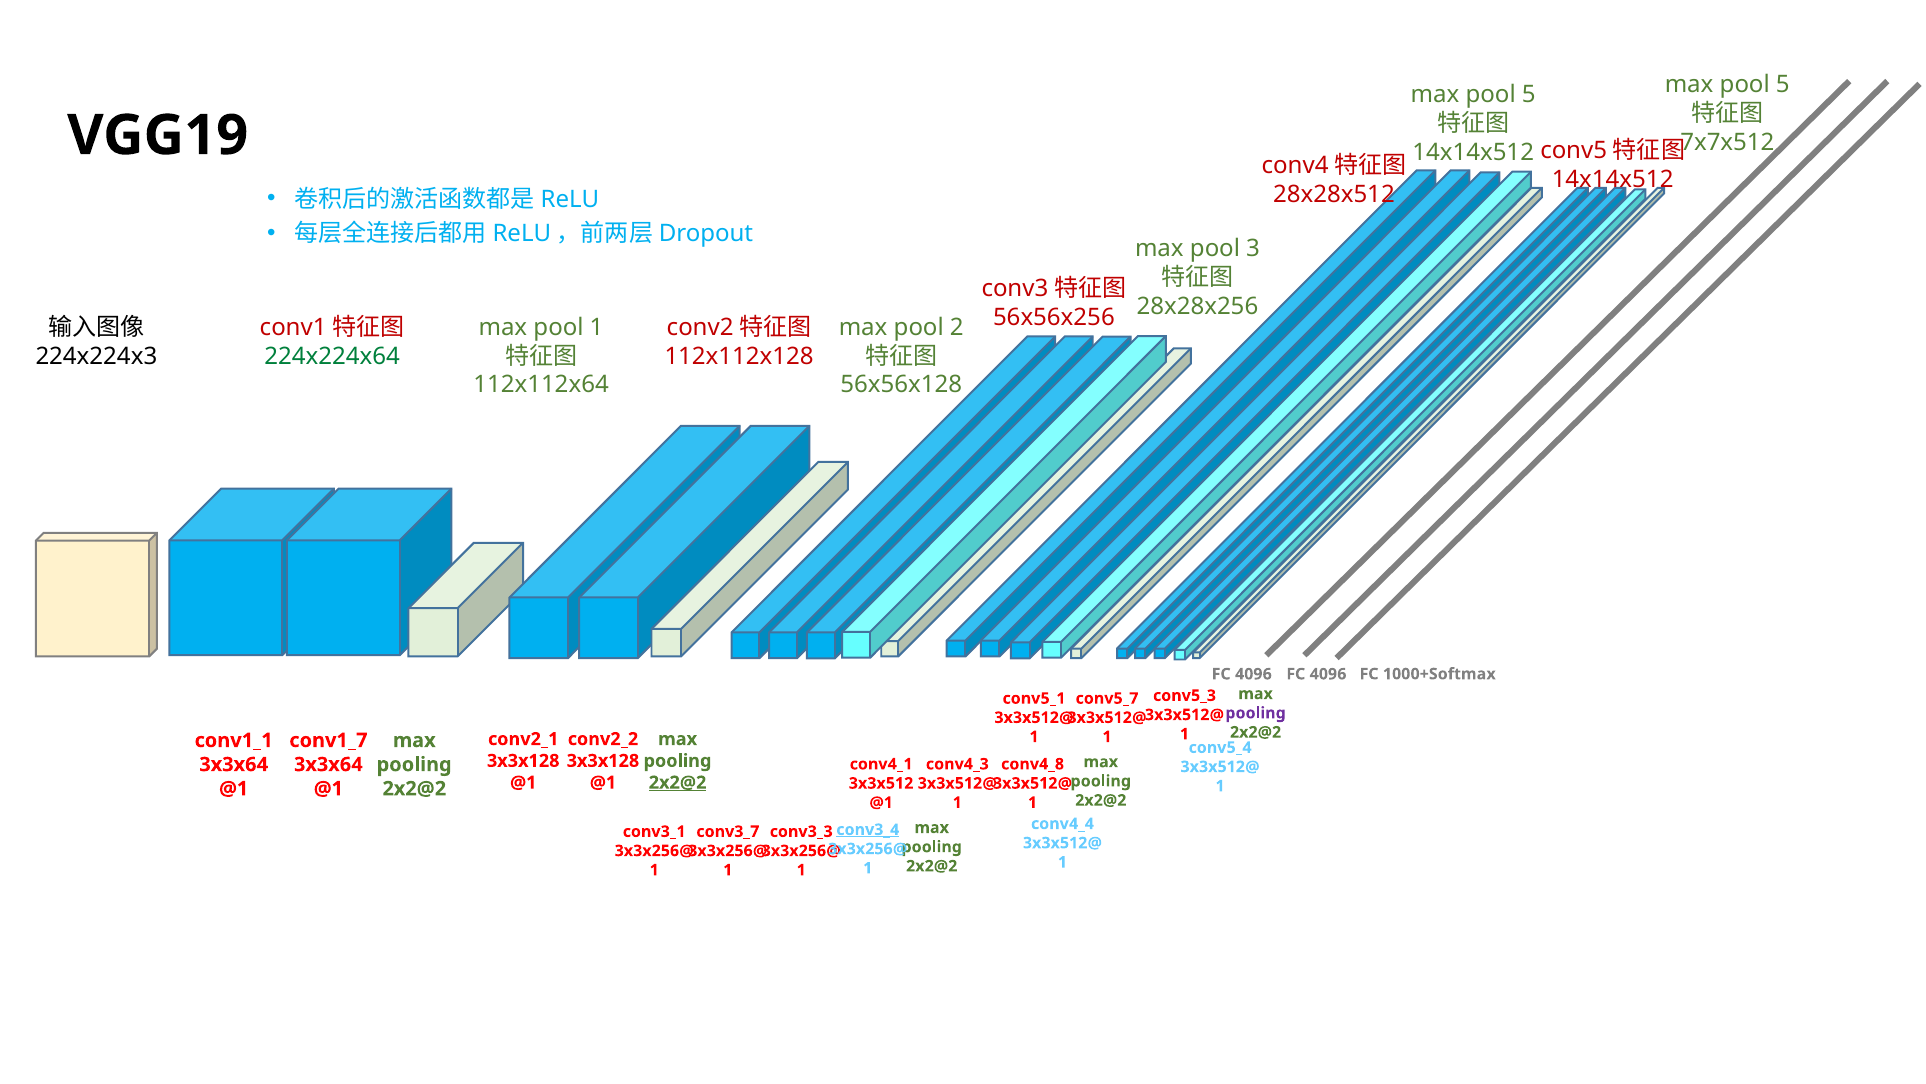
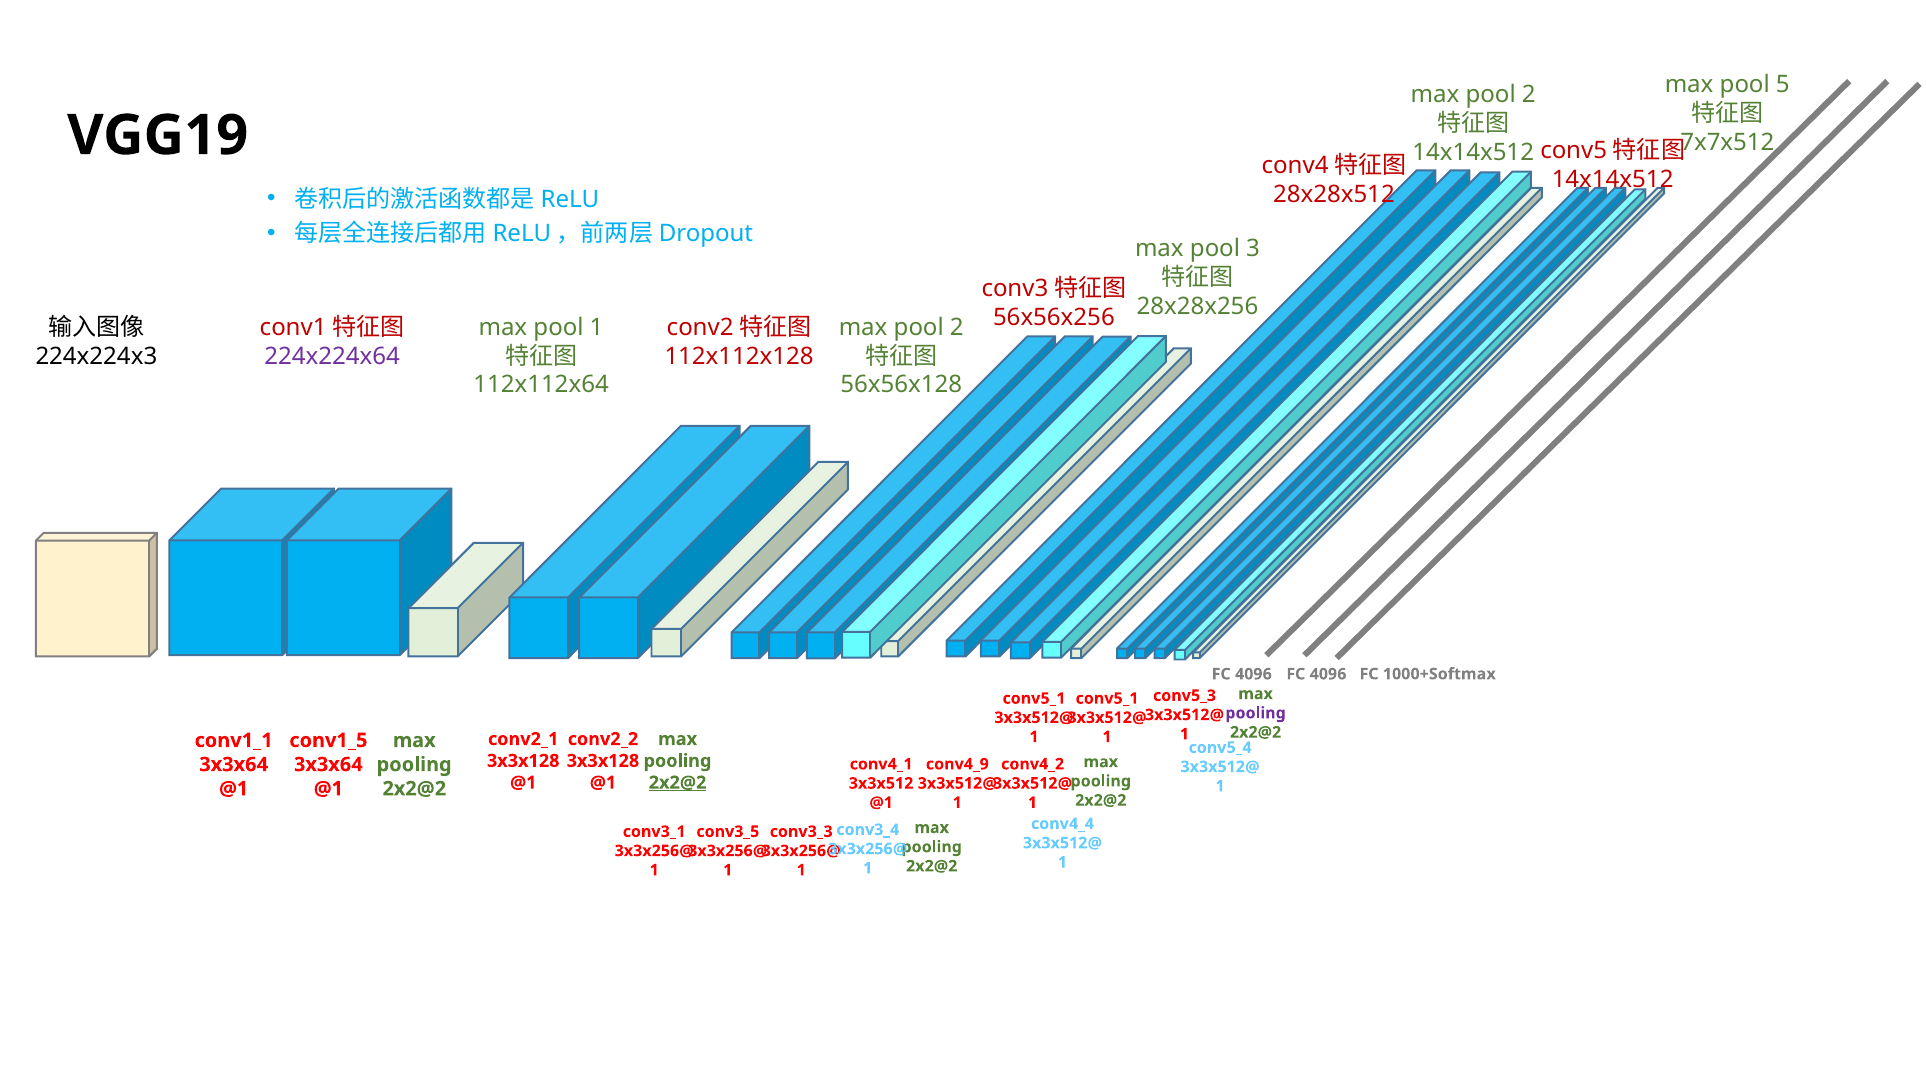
5 at (1529, 94): 5 -> 2
224x224x64 colour: green -> purple
conv5_7 at (1107, 698): conv5_7 -> conv5_1
conv1_7: conv1_7 -> conv1_5
conv4_3: conv4_3 -> conv4_9
conv4_8: conv4_8 -> conv4_2
conv3_4 underline: present -> none
conv3_7: conv3_7 -> conv3_5
